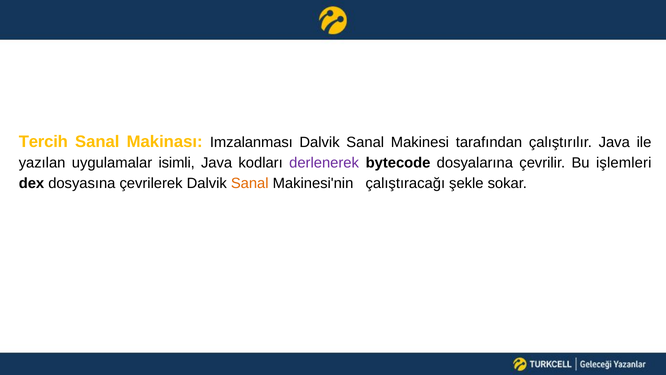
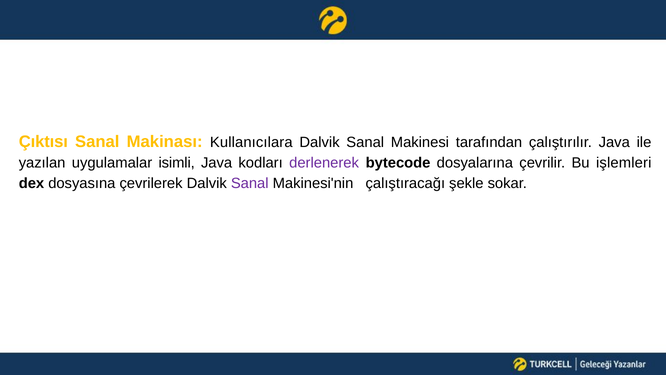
Tercih: Tercih -> Çıktısı
Imzalanması: Imzalanması -> Kullanıcılara
Sanal at (250, 183) colour: orange -> purple
